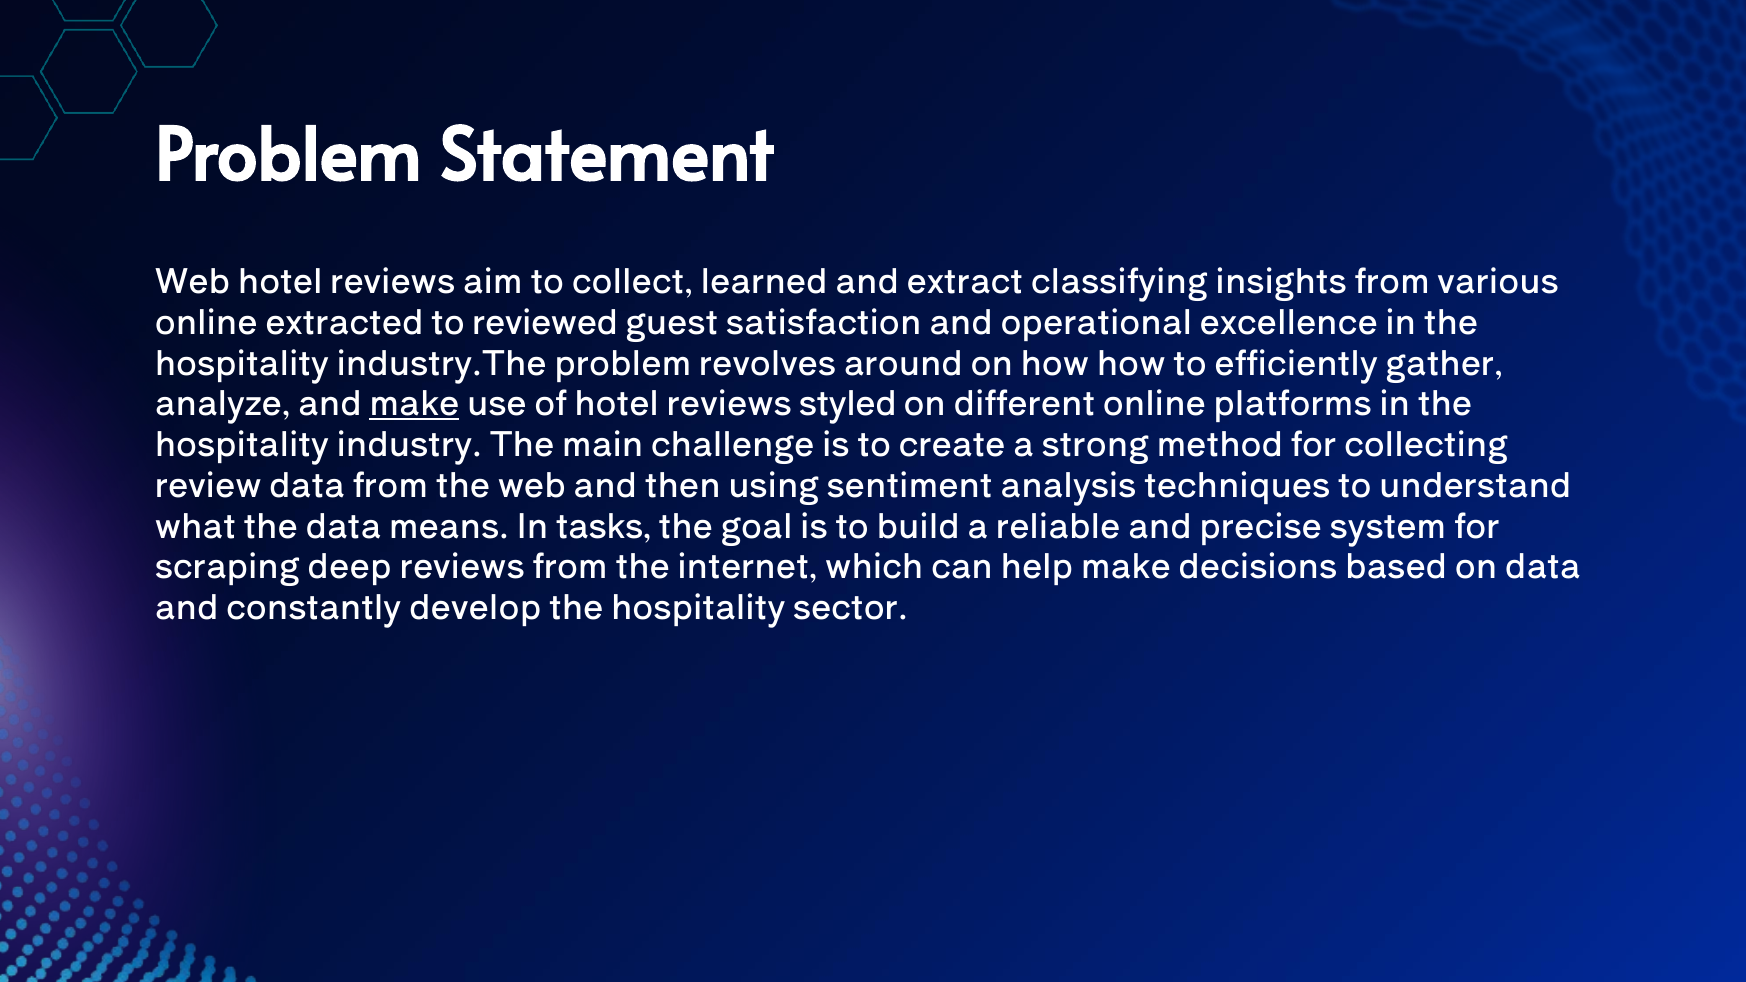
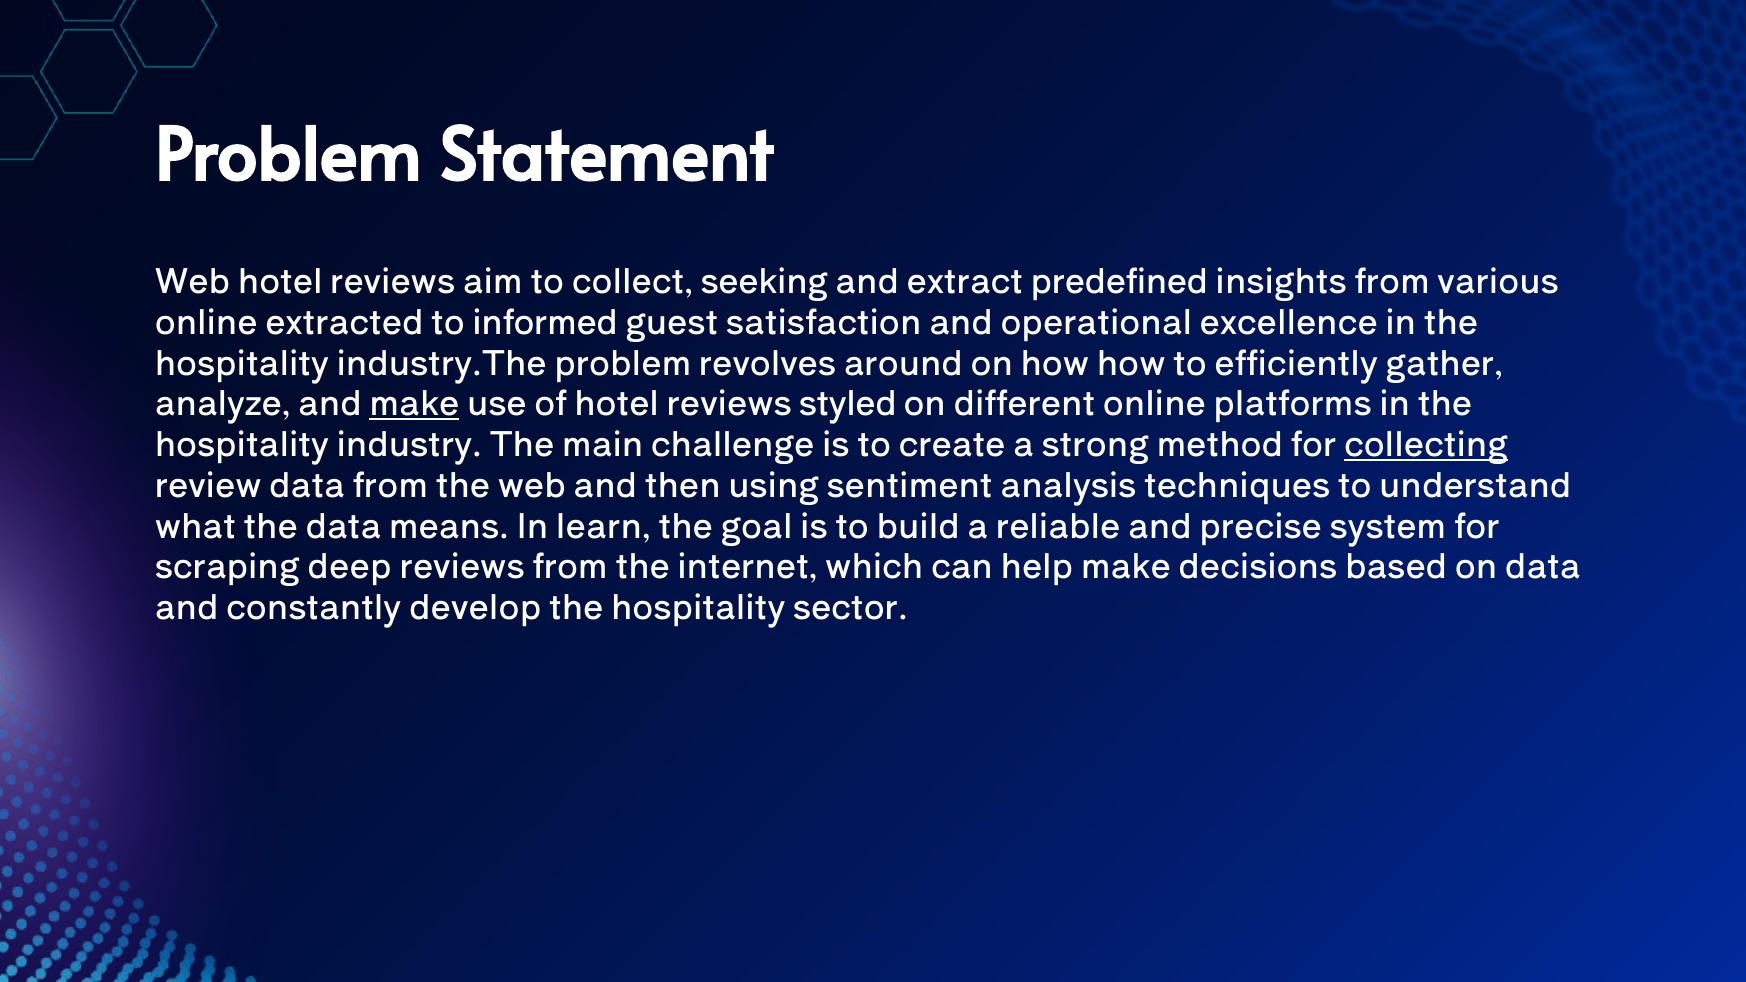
learned: learned -> seeking
classifying: classifying -> predefined
reviewed: reviewed -> informed
collecting underline: none -> present
tasks: tasks -> learn
